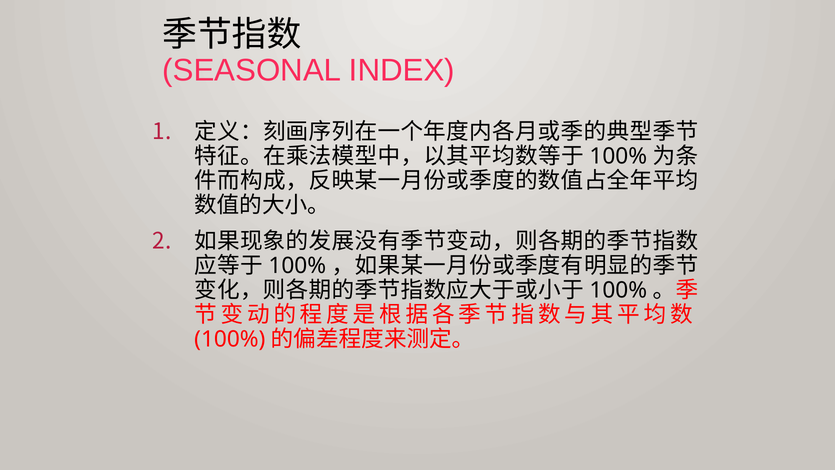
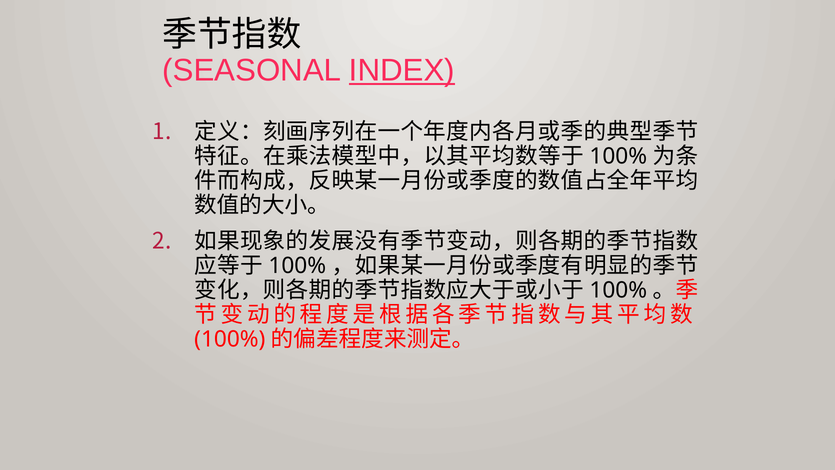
INDEX underline: none -> present
